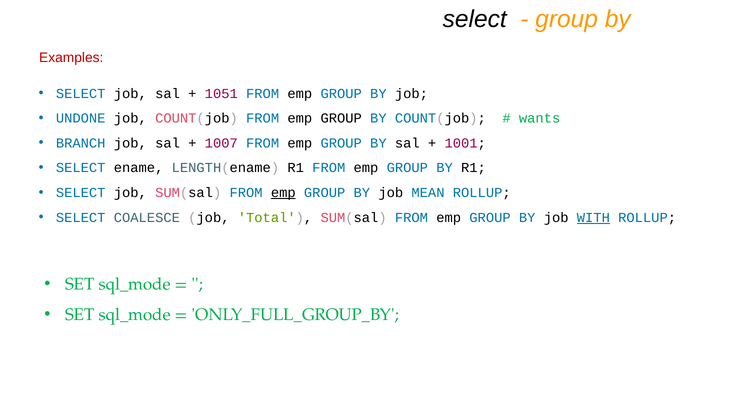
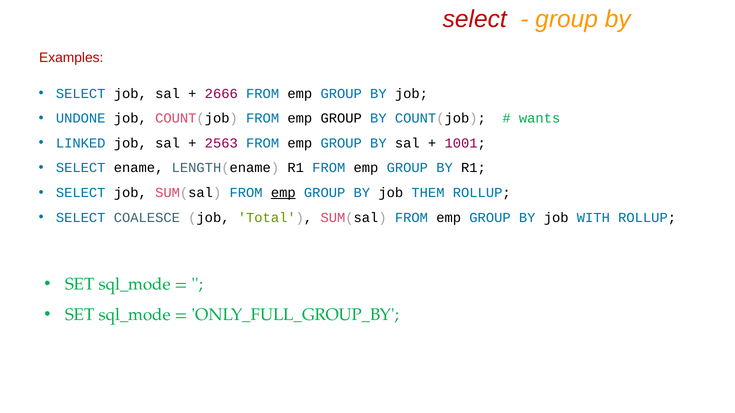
select at (475, 19) colour: black -> red
1051: 1051 -> 2666
BRANCH: BRANCH -> LINKED
1007: 1007 -> 2563
MEAN: MEAN -> THEM
WITH underline: present -> none
